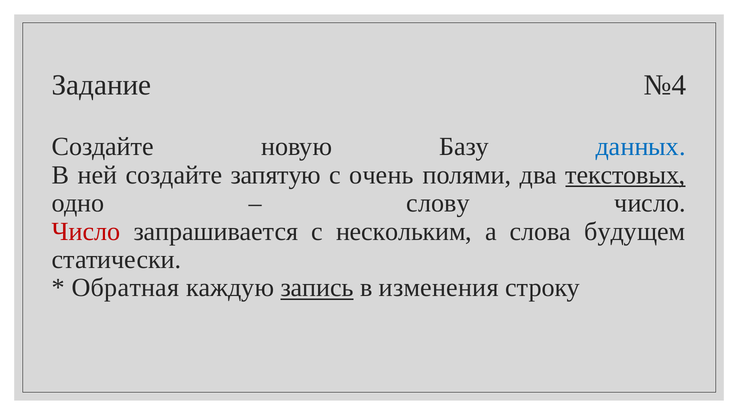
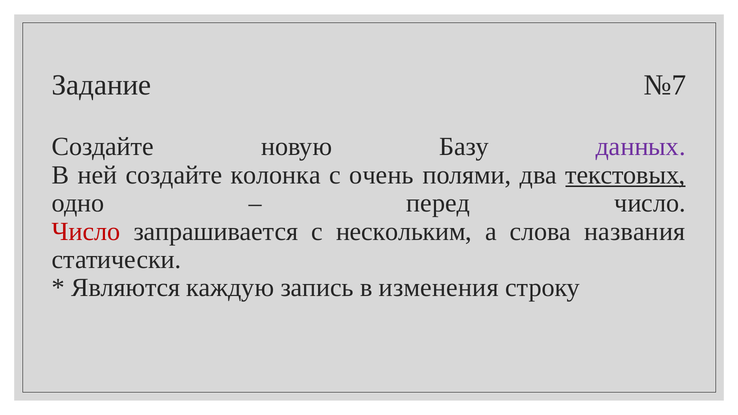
№4: №4 -> №7
данных colour: blue -> purple
запятую: запятую -> колонка
слову: слову -> перед
будущем: будущем -> названия
Обратная: Обратная -> Являются
запись underline: present -> none
